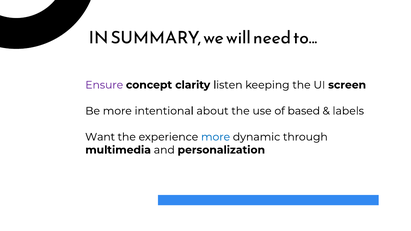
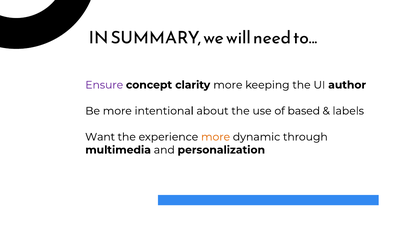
clarity listen: listen -> more
screen: screen -> author
more at (216, 137) colour: blue -> orange
